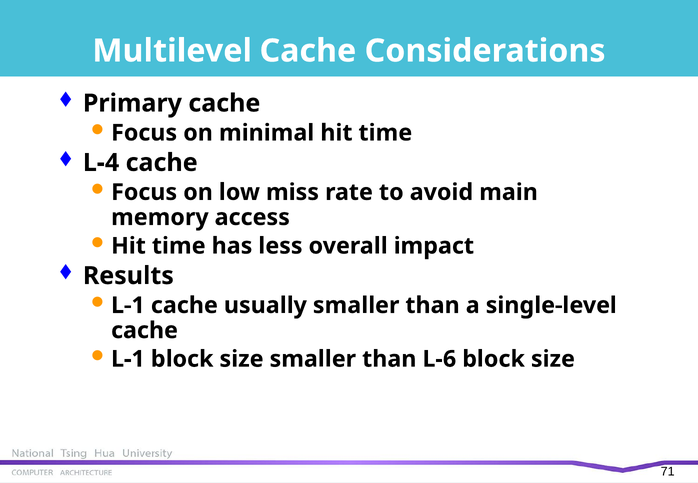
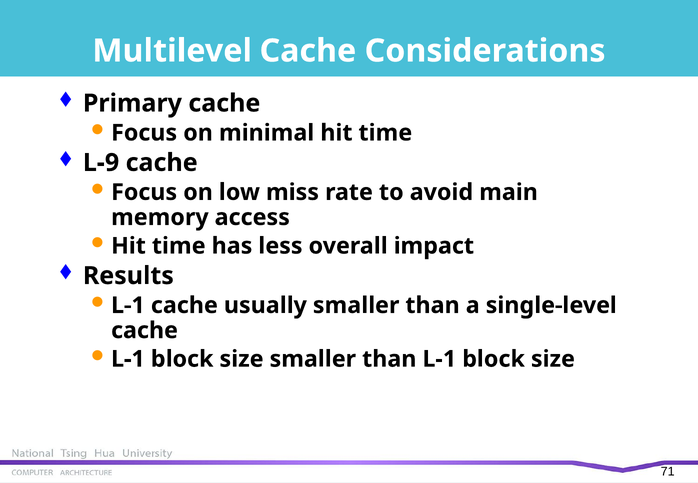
L-4: L-4 -> L-9
than L-6: L-6 -> L-1
